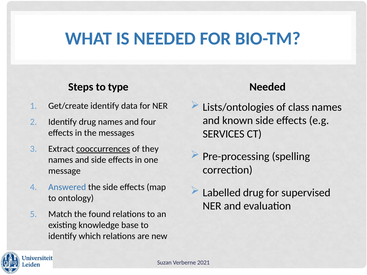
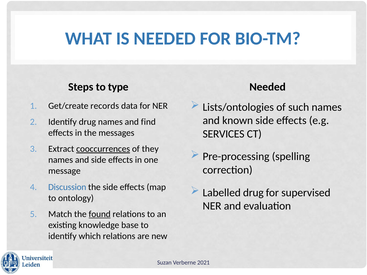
class: class -> such
Get/create identify: identify -> records
four: four -> find
Answered: Answered -> Discussion
found underline: none -> present
